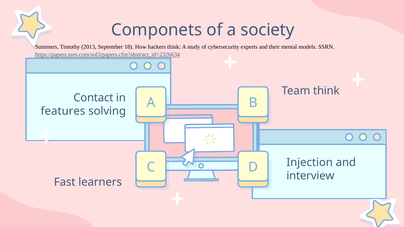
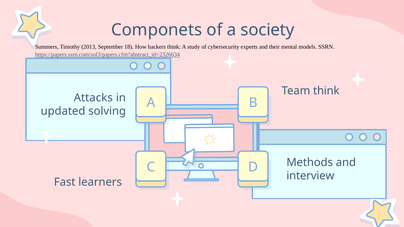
Contact: Contact -> Attacks
features: features -> updated
Injection: Injection -> Methods
